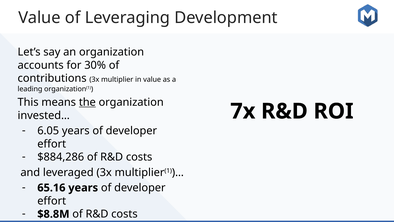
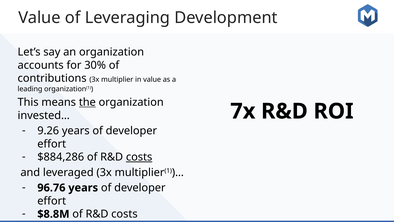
6.05: 6.05 -> 9.26
costs at (139, 157) underline: none -> present
65.16: 65.16 -> 96.76
